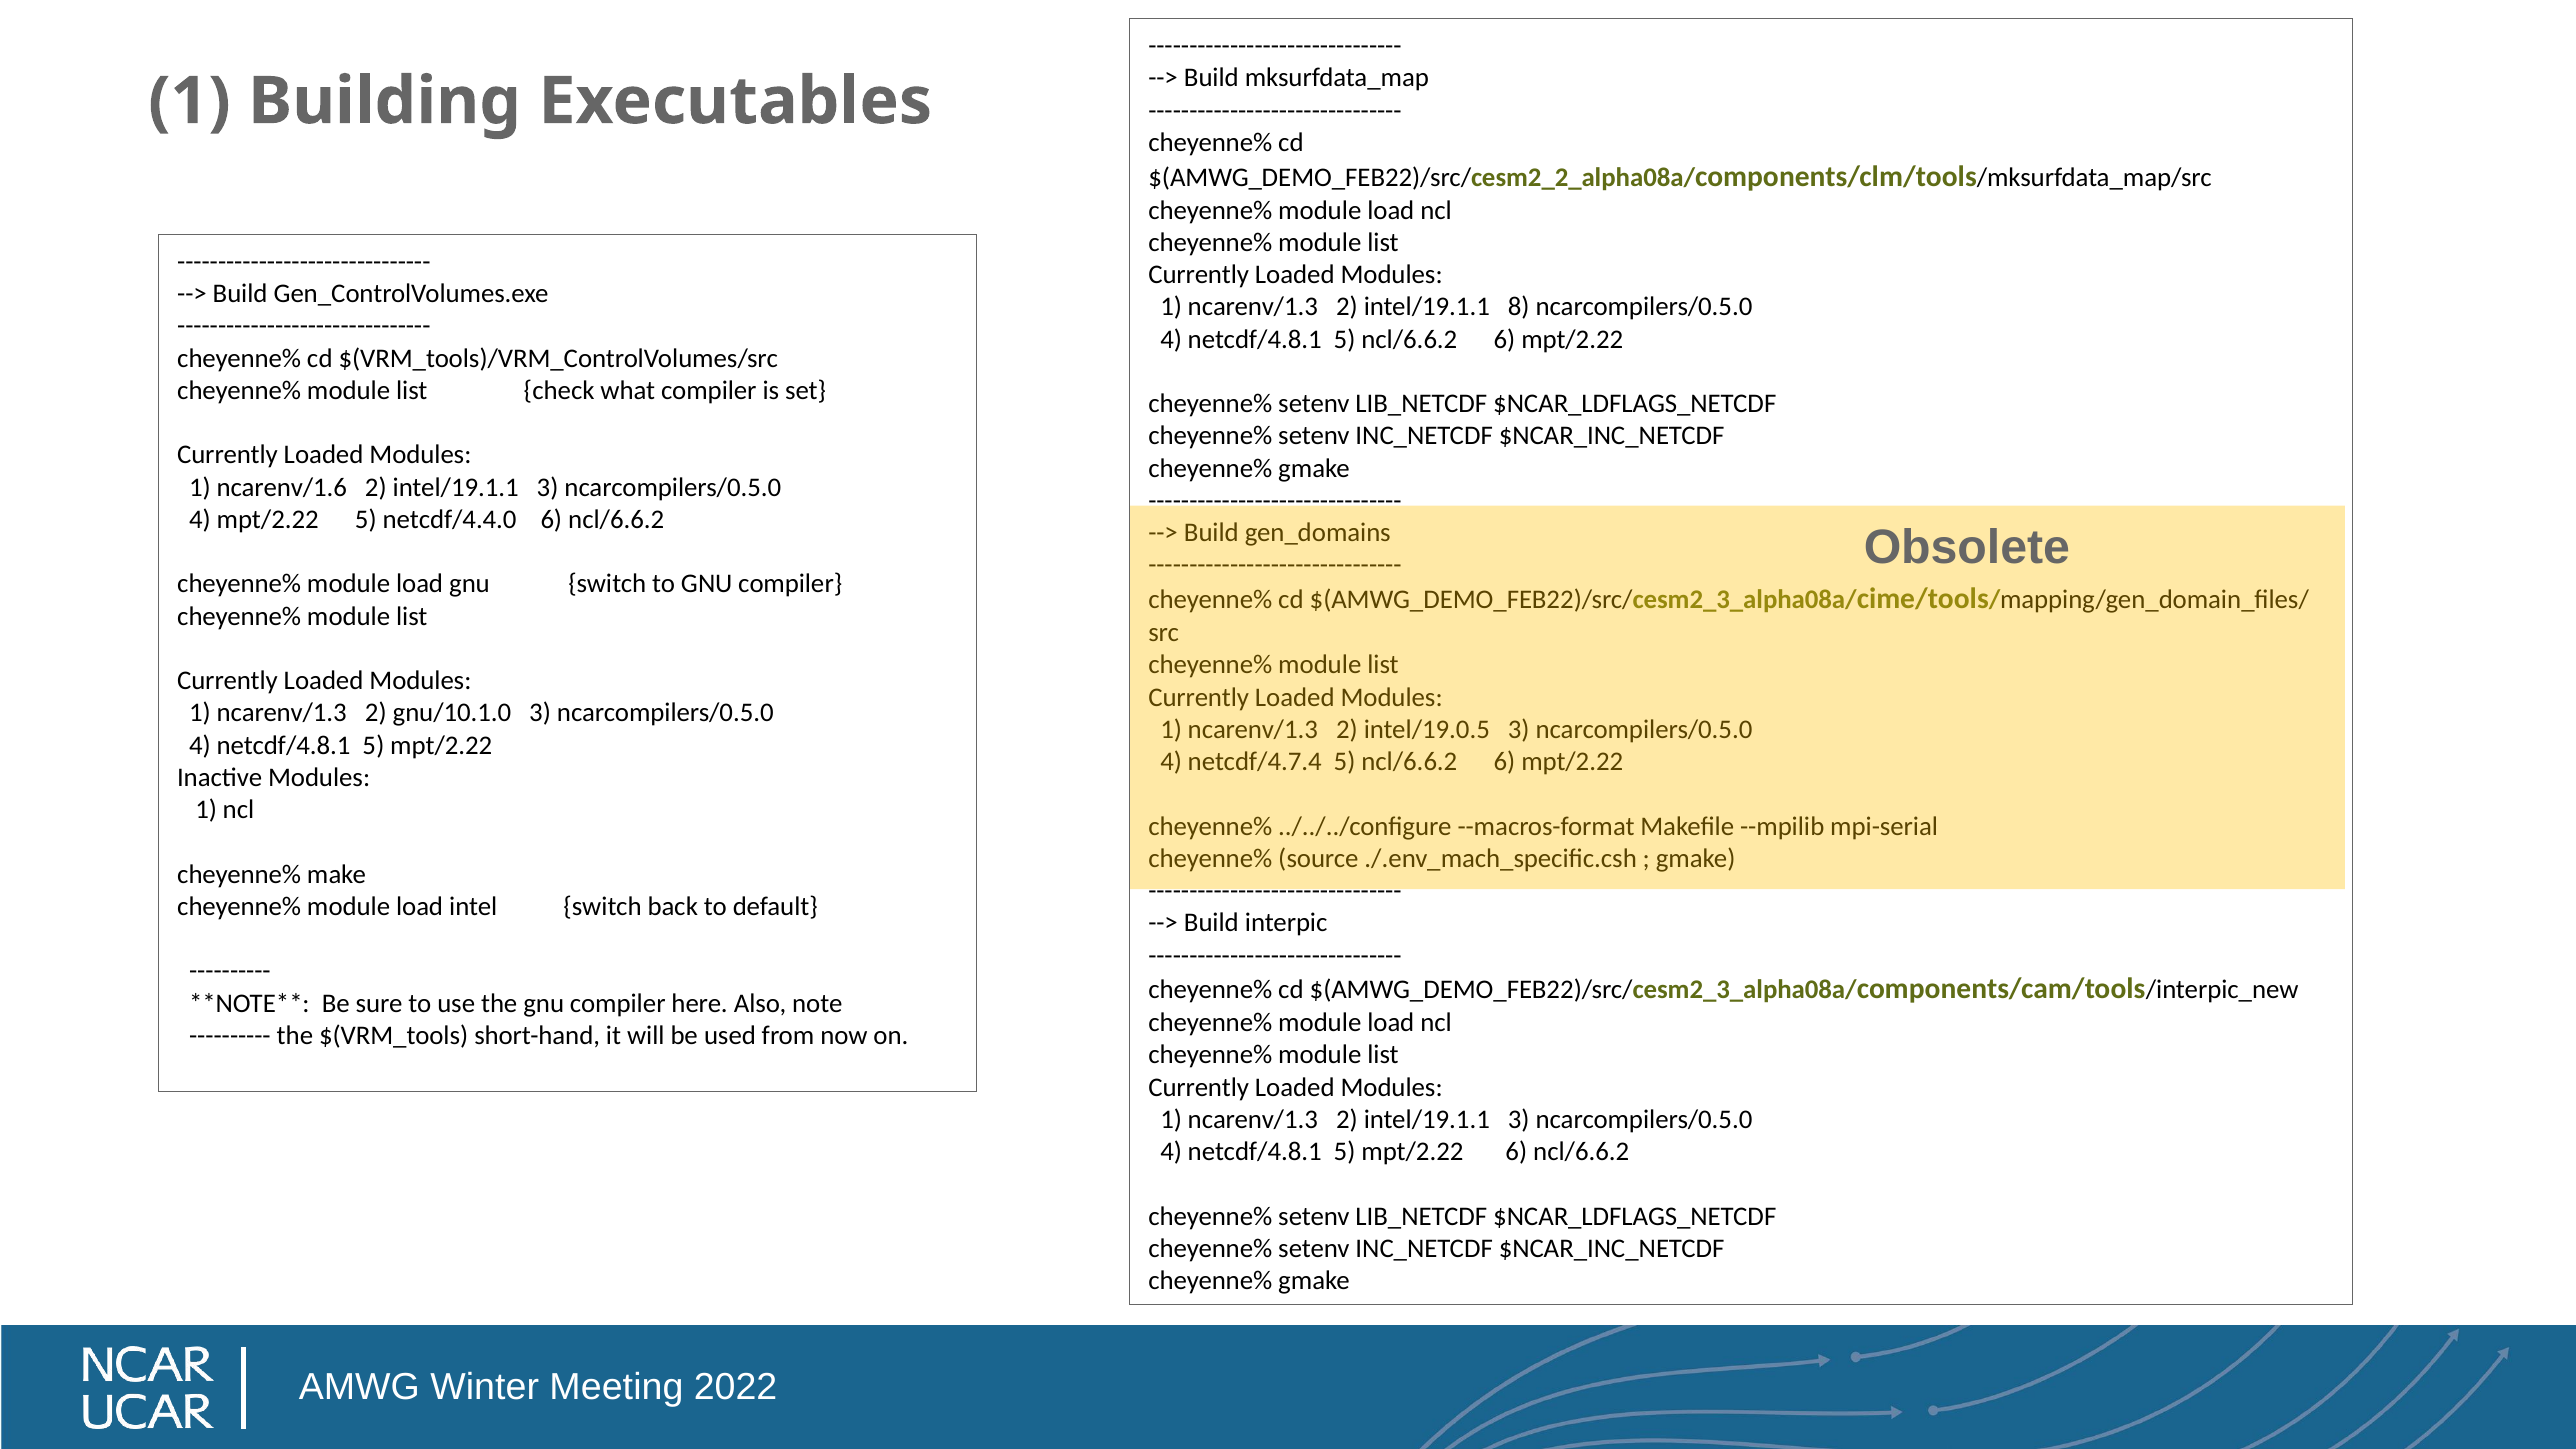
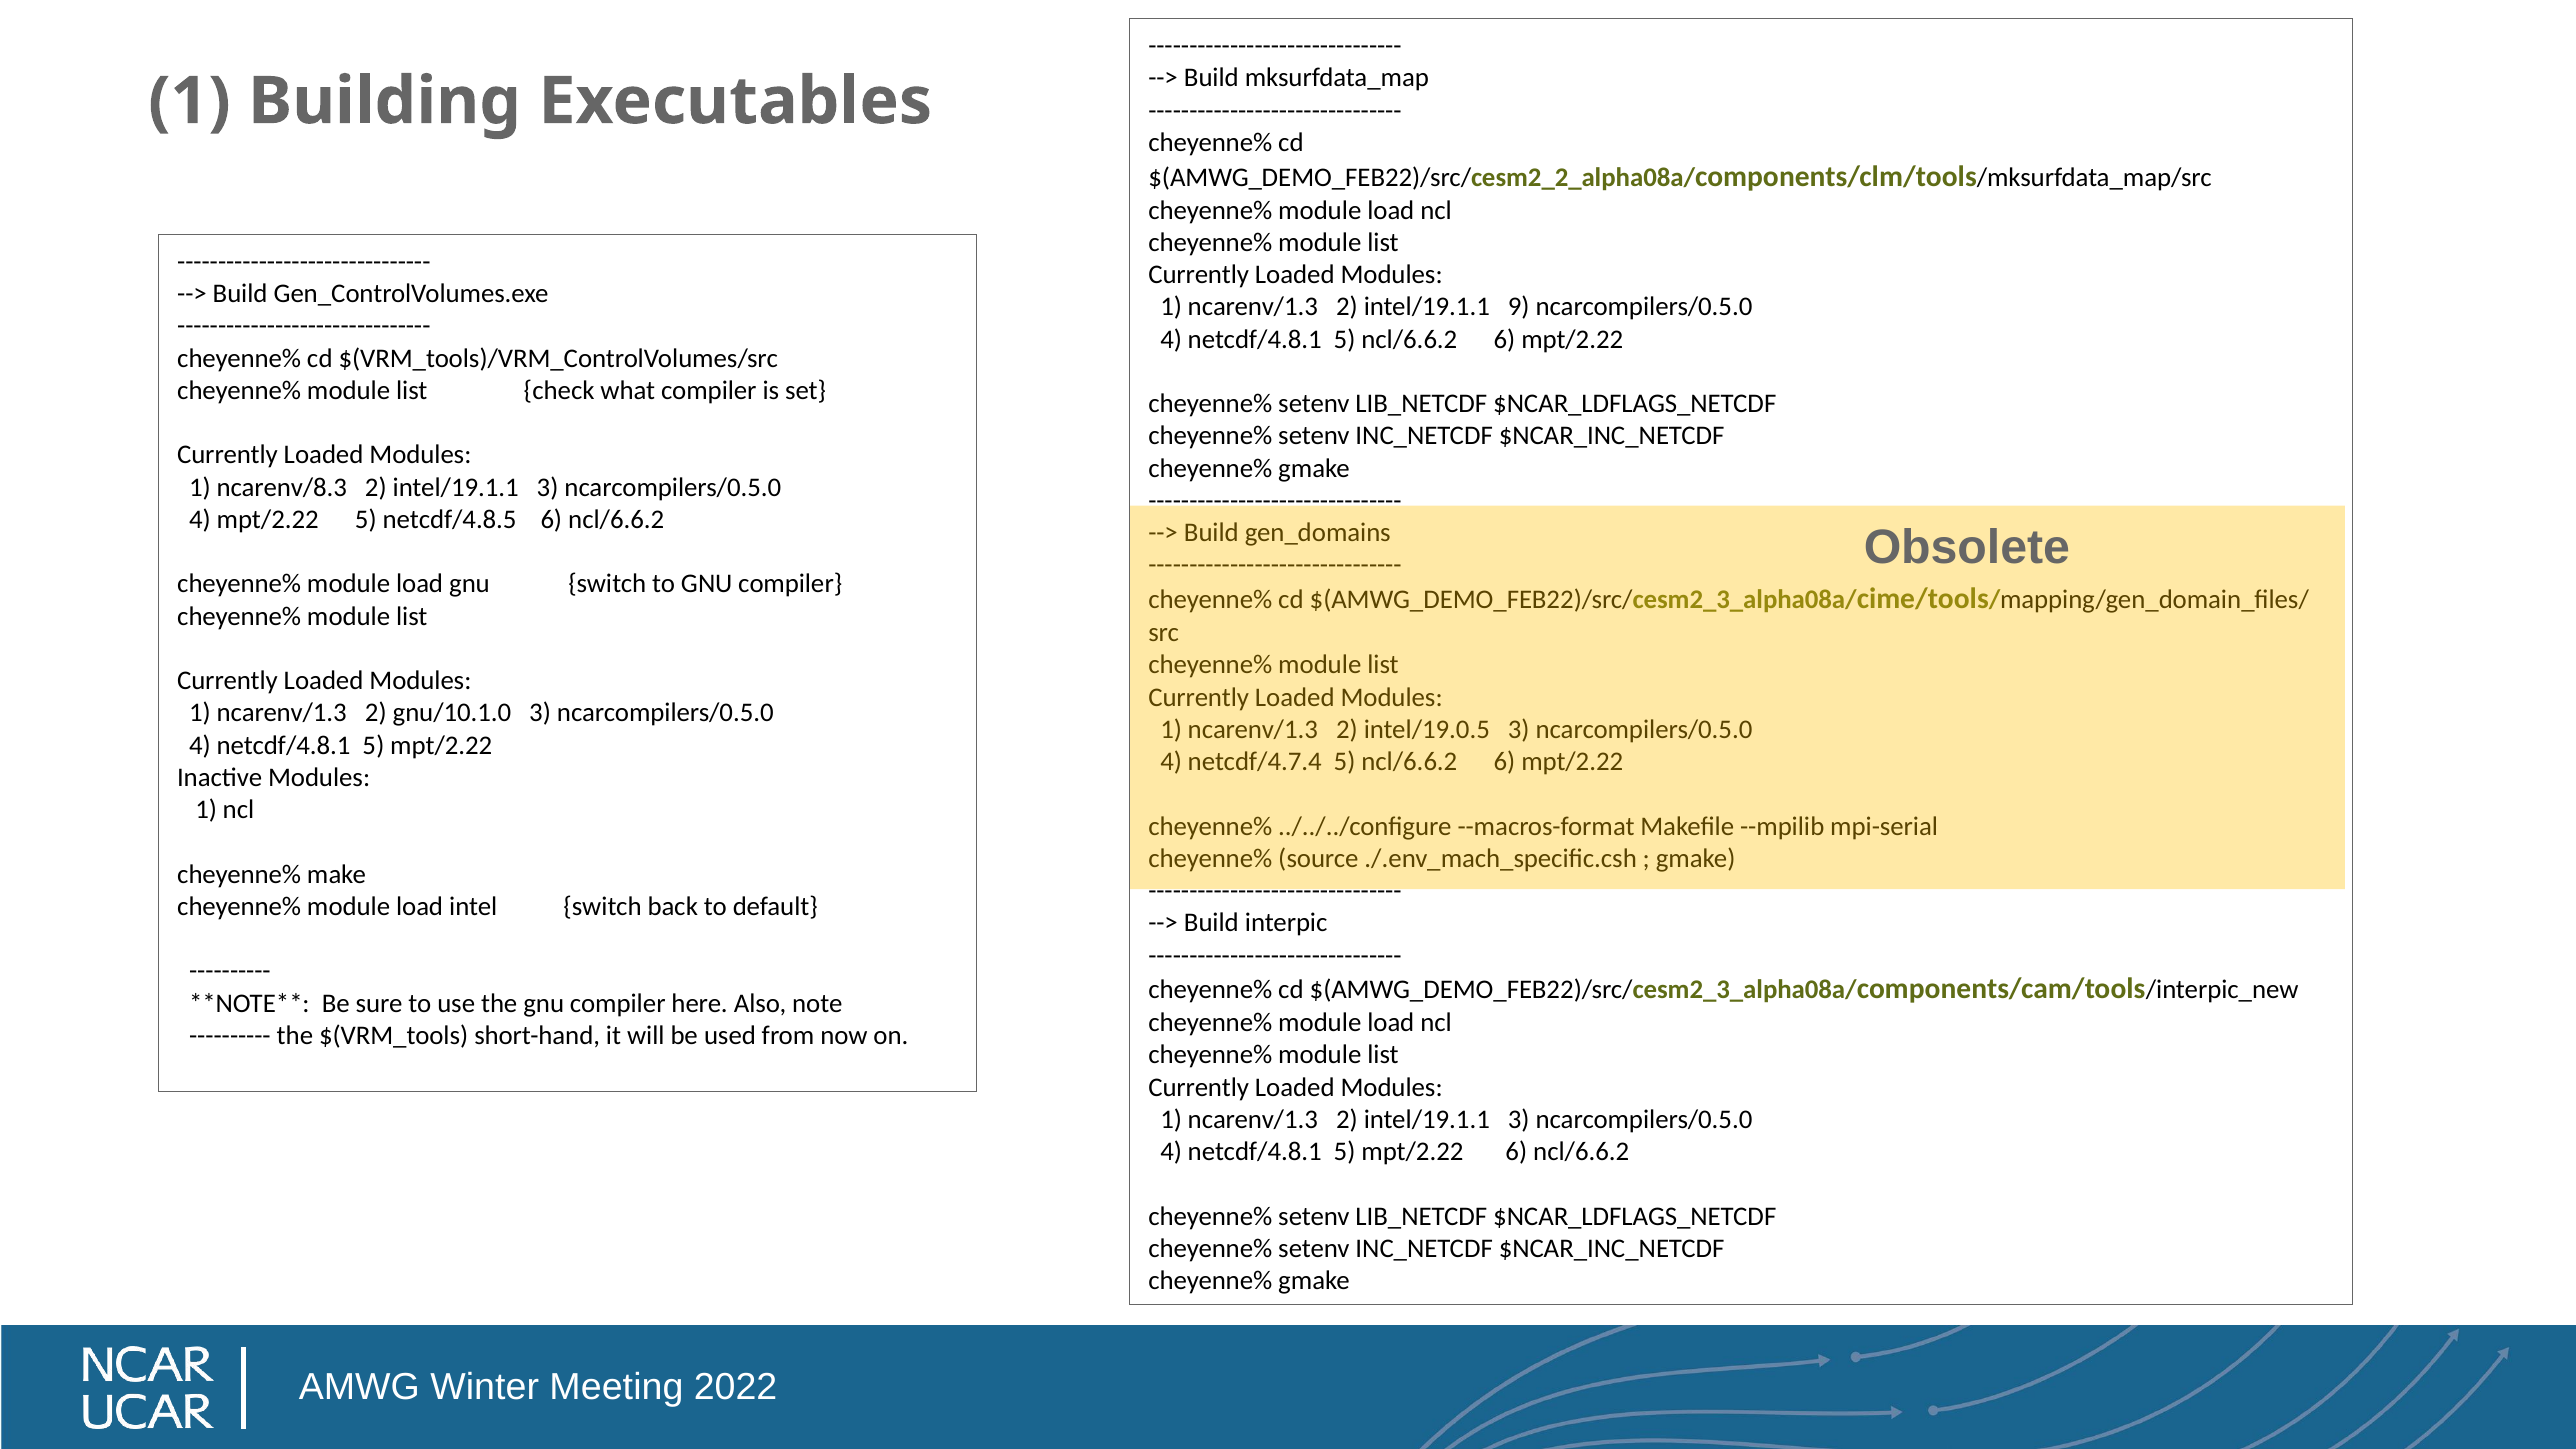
8: 8 -> 9
ncarenv/1.6: ncarenv/1.6 -> ncarenv/8.3
netcdf/4.4.0: netcdf/4.4.0 -> netcdf/4.8.5
